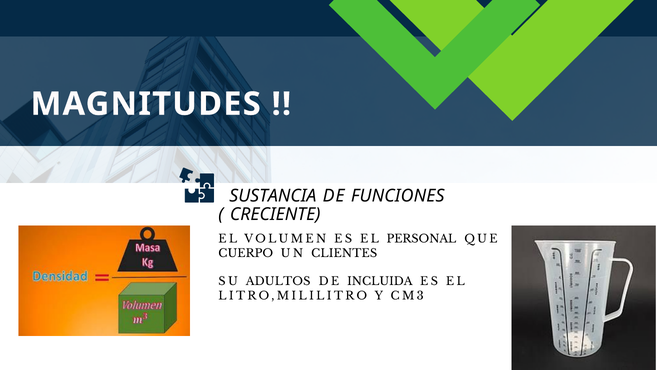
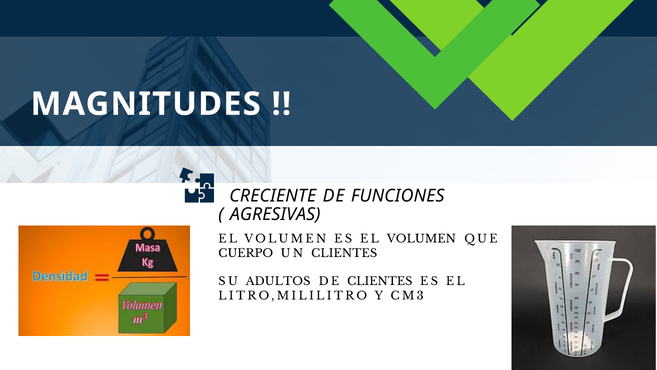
SUSTANCIA: SUSTANCIA -> CRECIENTE
CRECIENTE: CRECIENTE -> AGRESIVAS
ES EL PERSONAL: PERSONAL -> VOLUMEN
DE INCLUIDA: INCLUIDA -> CLIENTES
